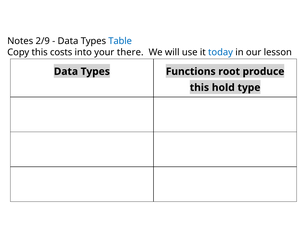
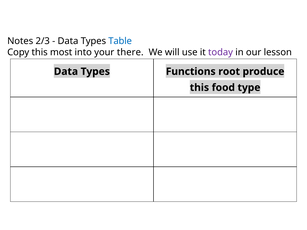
2/9: 2/9 -> 2/3
costs: costs -> most
today colour: blue -> purple
hold: hold -> food
